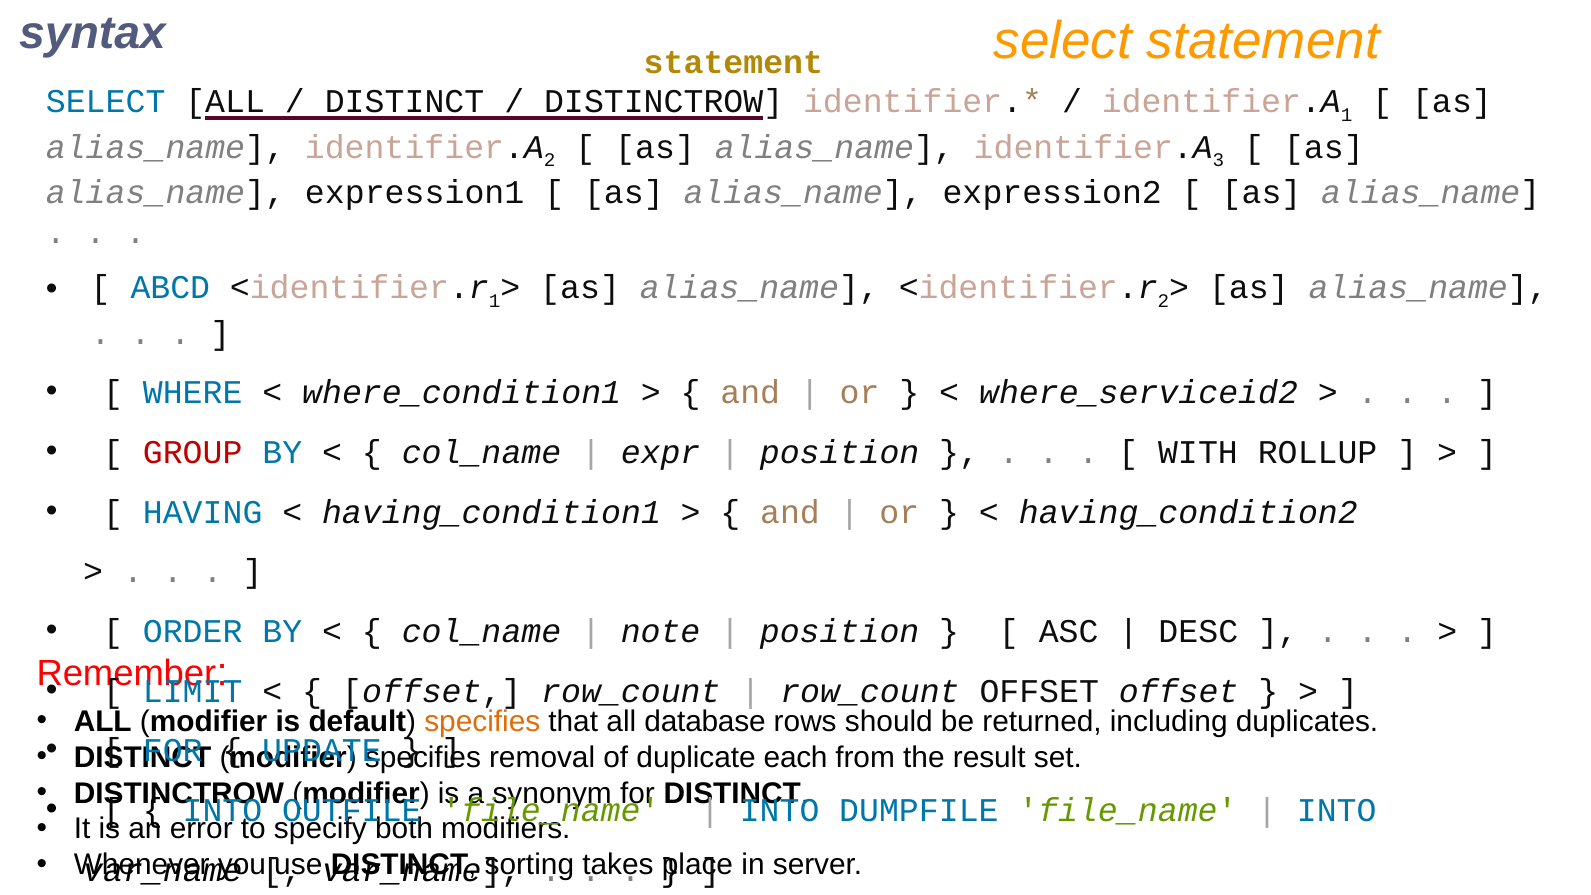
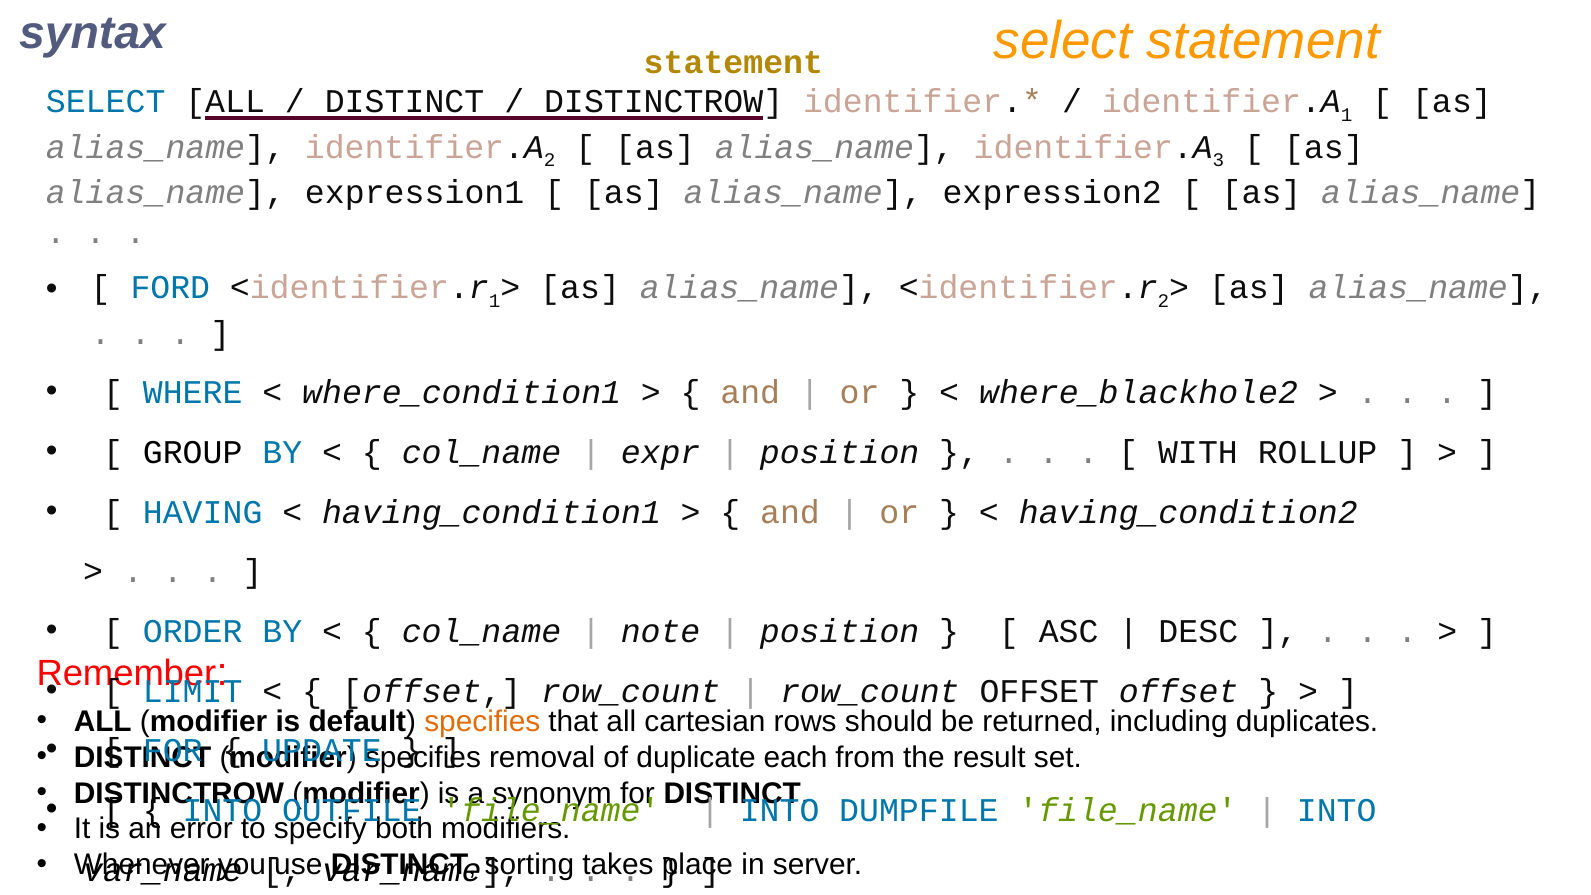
ABCD: ABCD -> FORD
where_serviceid2: where_serviceid2 -> where_blackhole2
GROUP colour: red -> black
database: database -> cartesian
